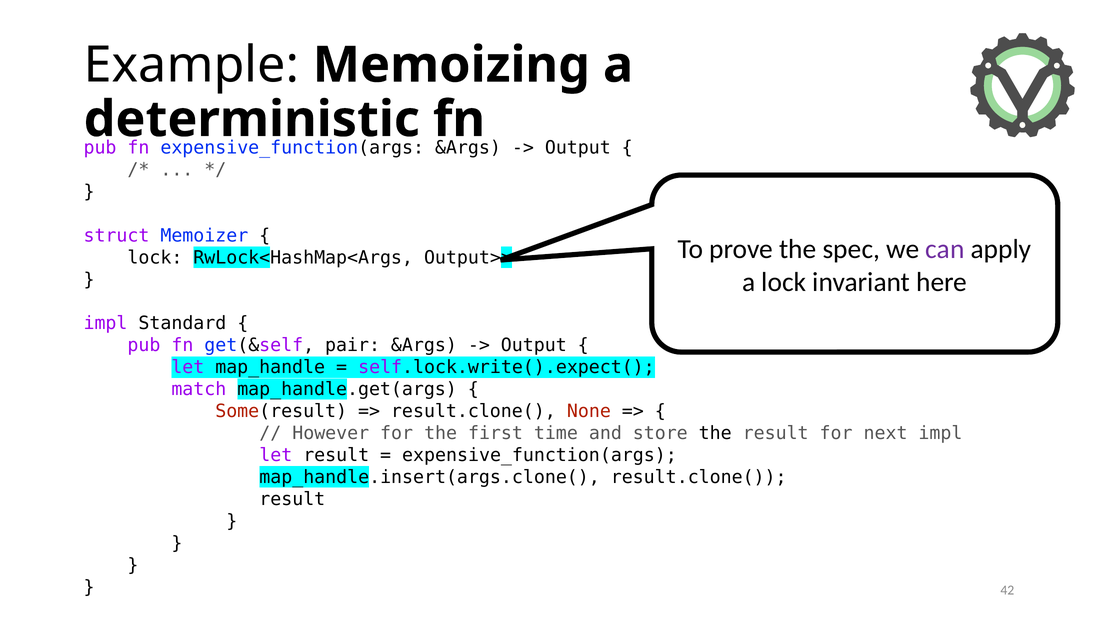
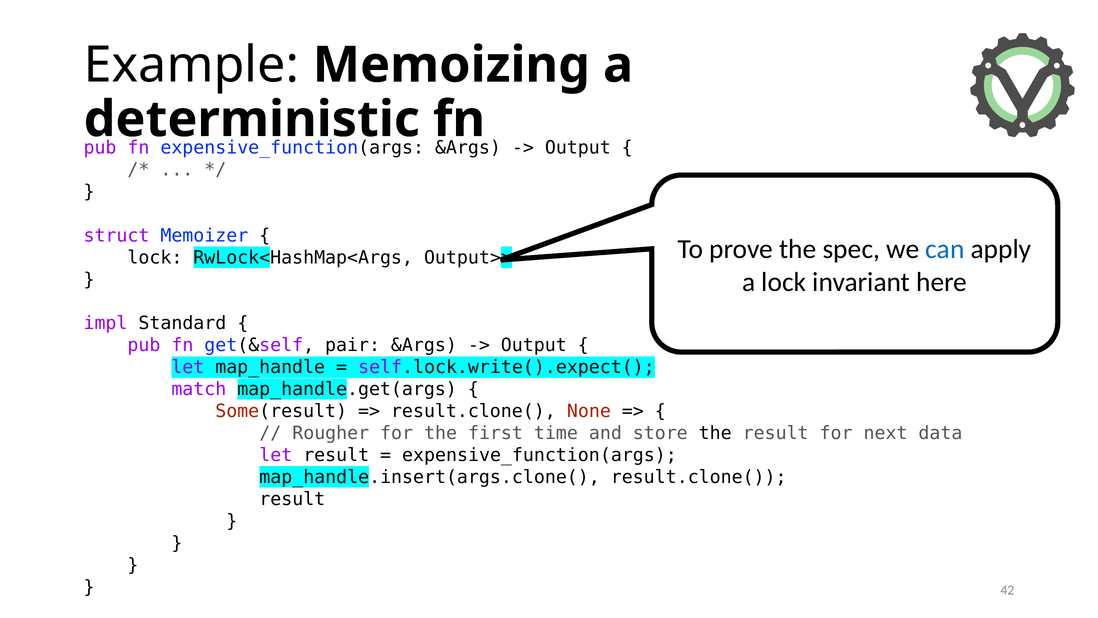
can colour: purple -> blue
However: However -> Rougher
next impl: impl -> data
